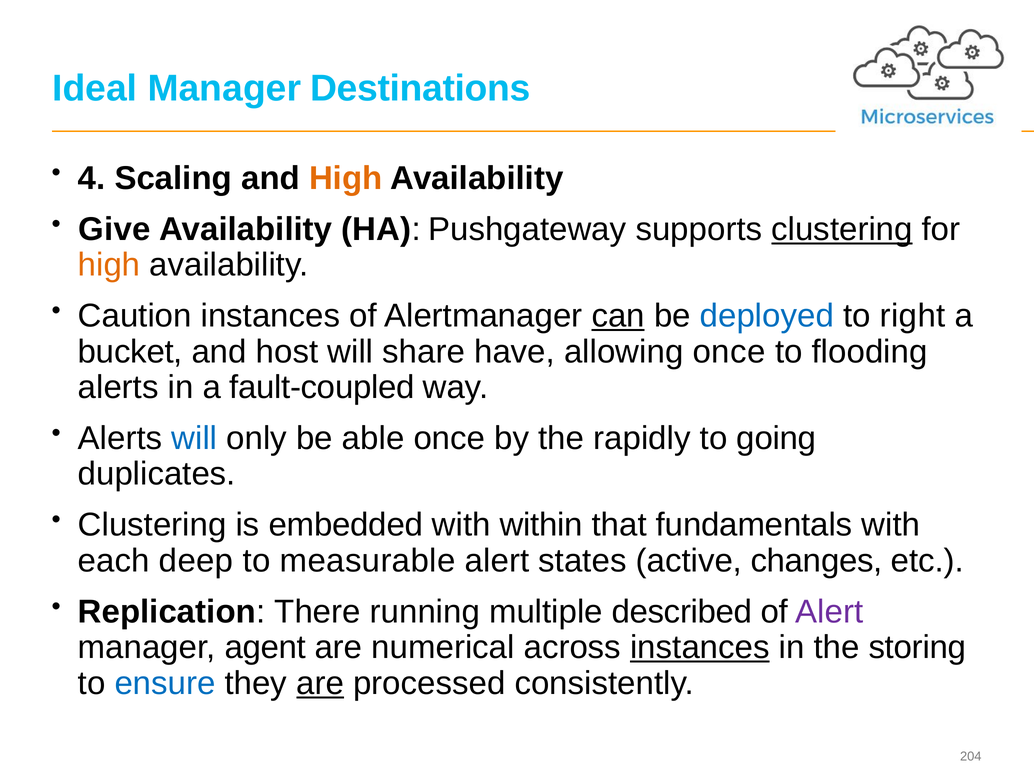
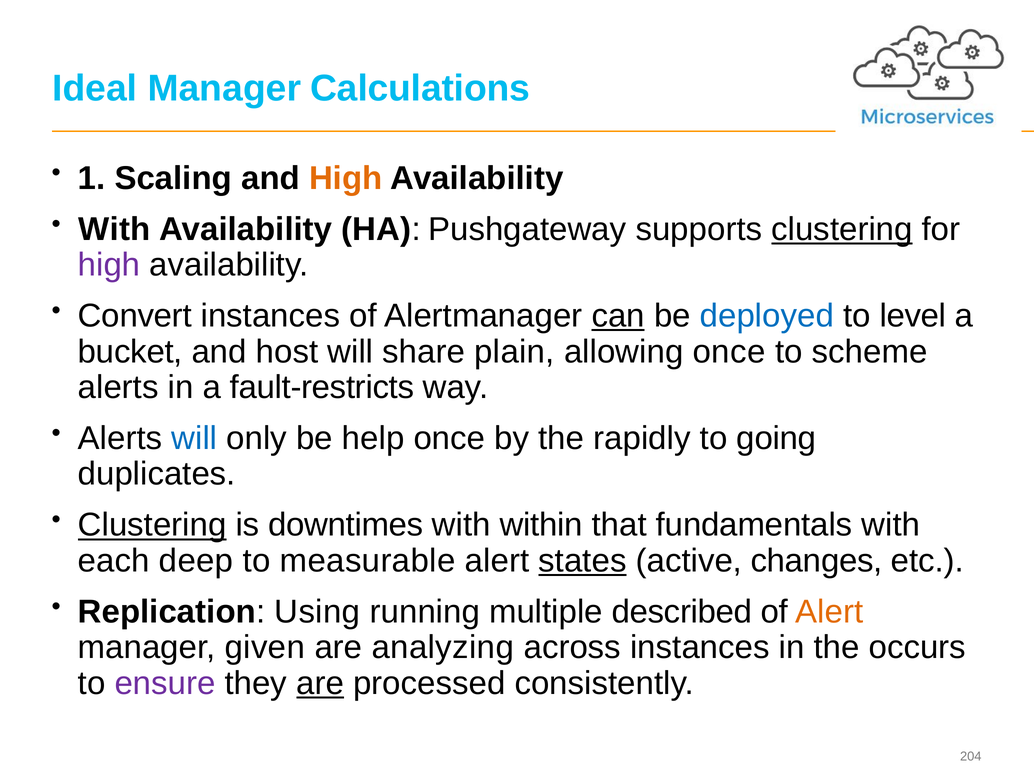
Destinations: Destinations -> Calculations
4: 4 -> 1
Give at (114, 229): Give -> With
high at (109, 265) colour: orange -> purple
Caution: Caution -> Convert
right: right -> level
have: have -> plain
flooding: flooding -> scheme
fault-coupled: fault-coupled -> fault-restricts
able: able -> help
Clustering at (152, 525) underline: none -> present
embedded: embedded -> downtimes
states underline: none -> present
There: There -> Using
Alert at (829, 612) colour: purple -> orange
agent: agent -> given
numerical: numerical -> analyzing
instances at (700, 648) underline: present -> none
storing: storing -> occurs
ensure colour: blue -> purple
